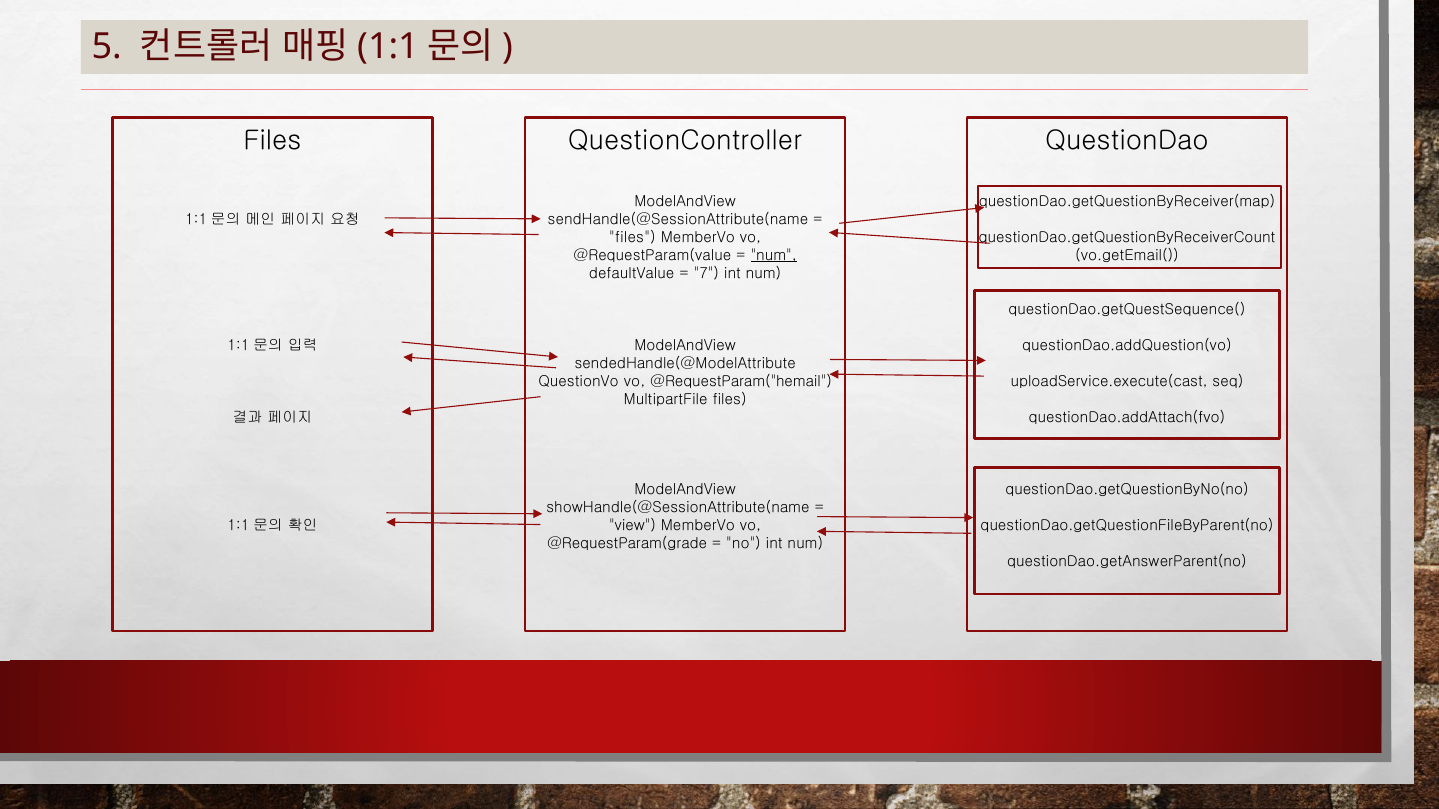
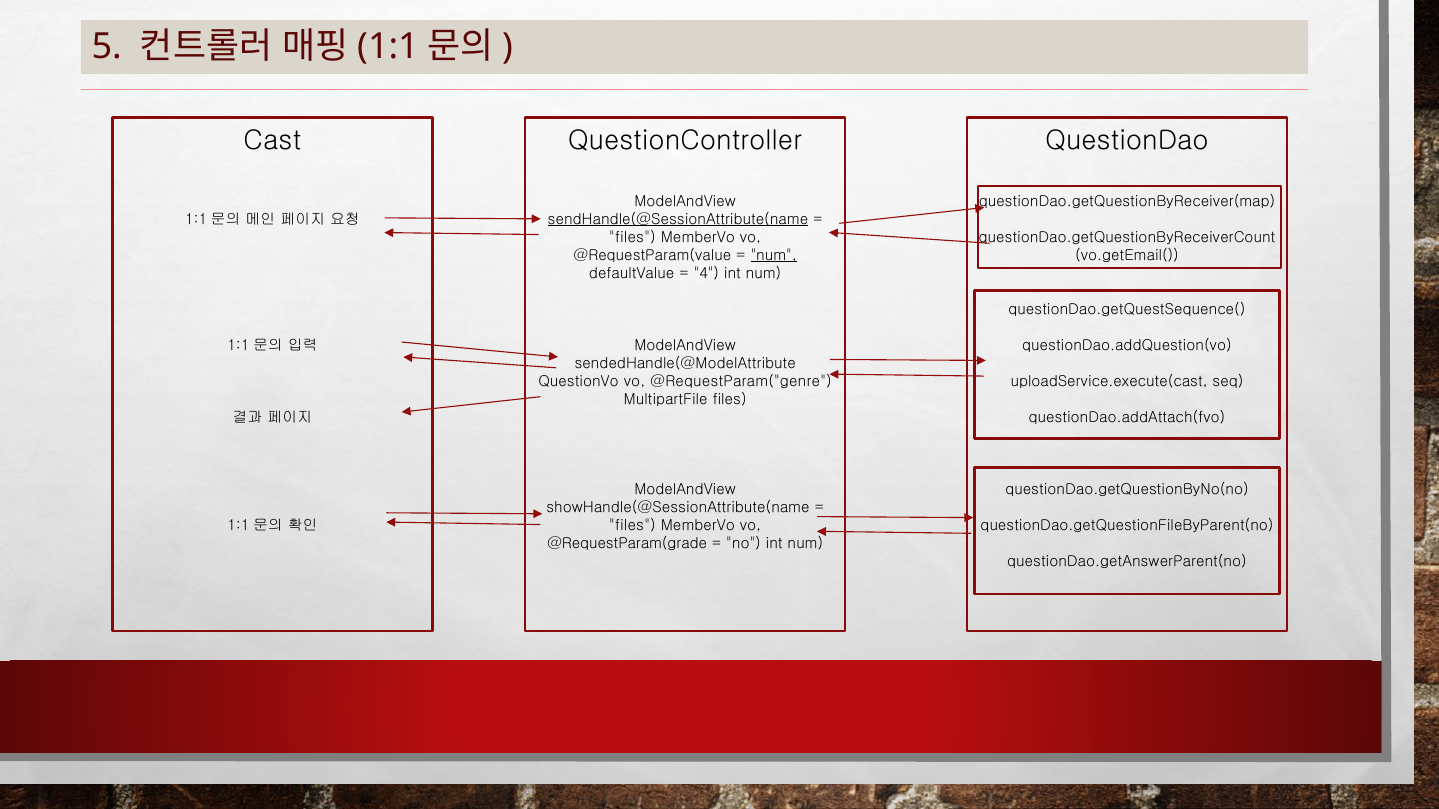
Files at (273, 141): Files -> Cast
sendHandle(@SessionAttribute(name underline: none -> present
7: 7 -> 4
@RequestParam("hemail: @RequestParam("hemail -> @RequestParam("genre
view at (633, 526): view -> files
